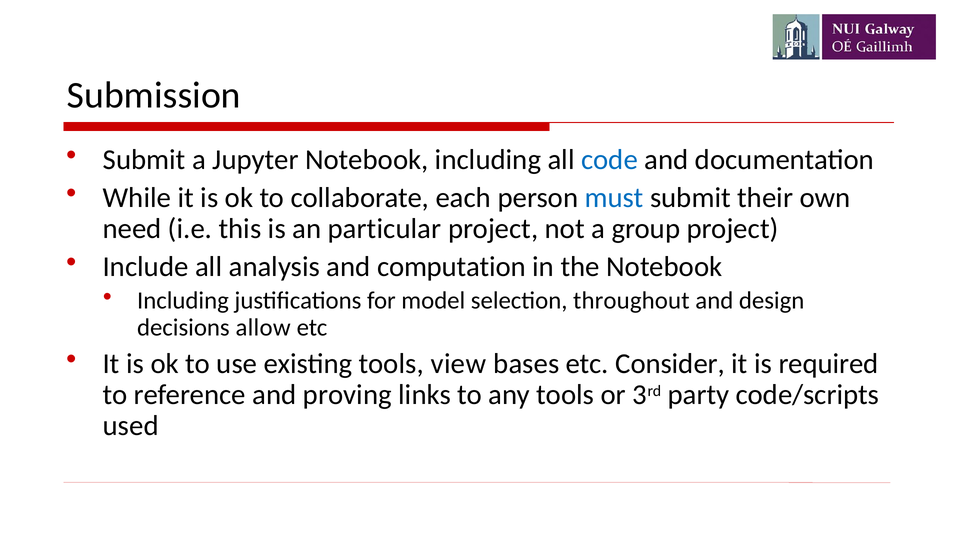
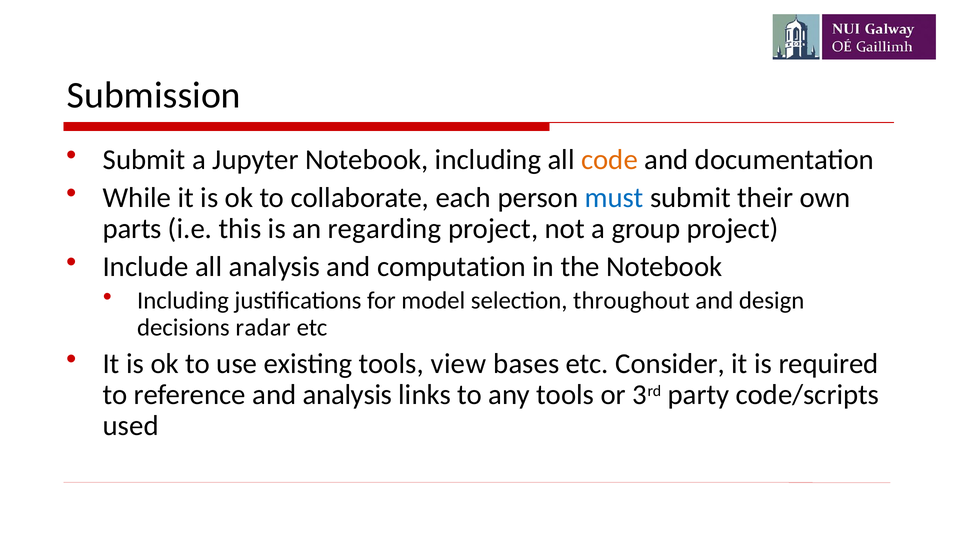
code colour: blue -> orange
need: need -> parts
particular: particular -> regarding
allow: allow -> radar
and proving: proving -> analysis
